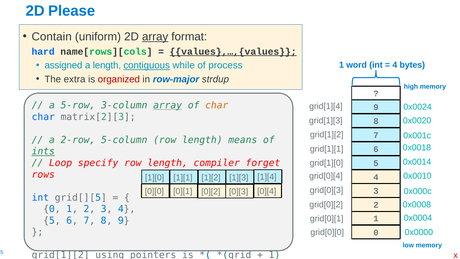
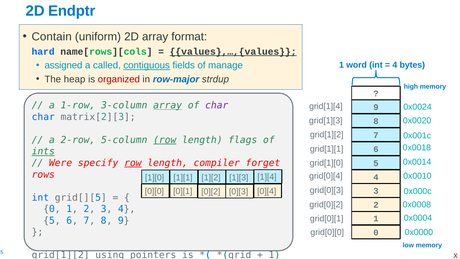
Please: Please -> Endptr
array at (155, 37) underline: present -> none
a length: length -> called
while: while -> fields
process: process -> manage
extra: extra -> heap
5-row: 5-row -> 1-row
char at (217, 105) colour: orange -> purple
row at (165, 140) underline: none -> present
means: means -> flags
Loop: Loop -> Were
row at (133, 163) underline: none -> present
